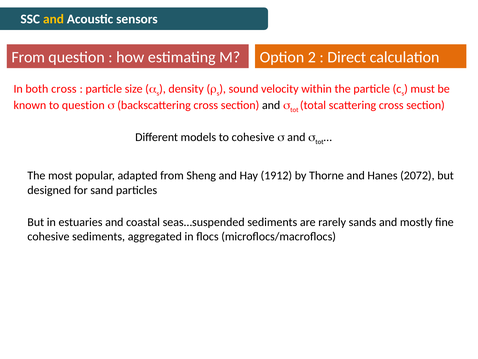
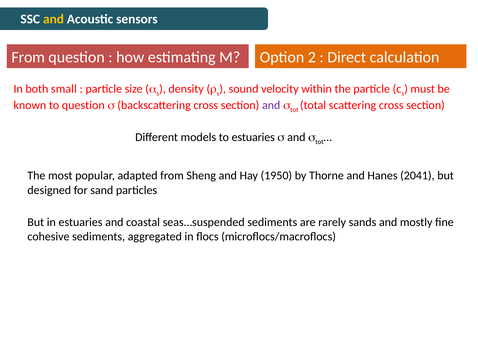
both cross: cross -> small
and at (271, 105) colour: black -> purple
to cohesive: cohesive -> estuaries
1912: 1912 -> 1950
2072: 2072 -> 2041
